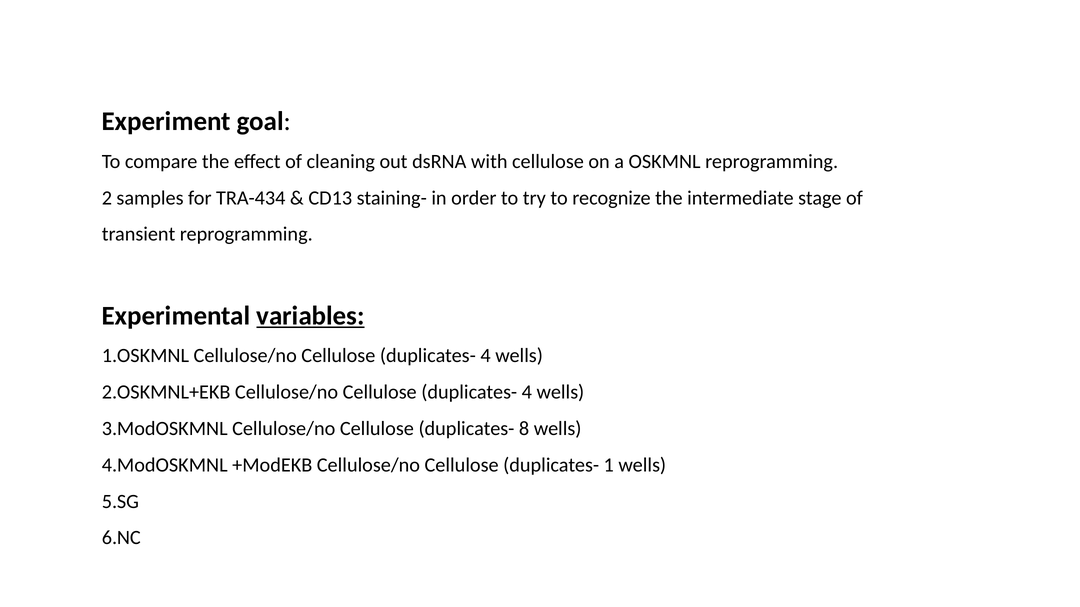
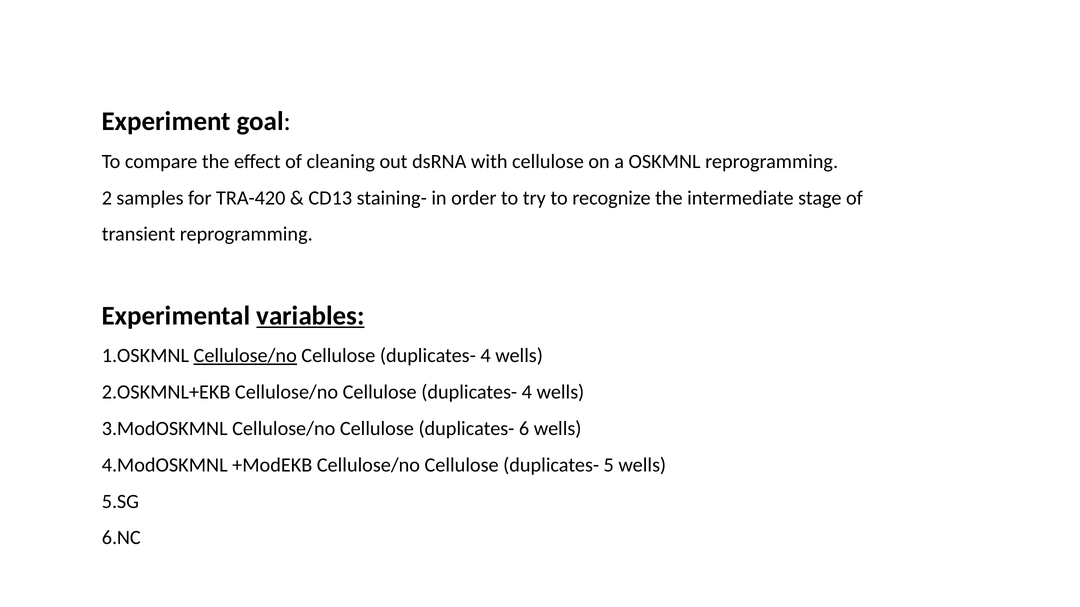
TRA-434: TRA-434 -> TRA-420
Cellulose/no at (245, 356) underline: none -> present
8: 8 -> 6
1: 1 -> 5
